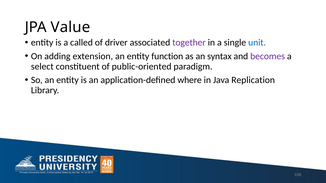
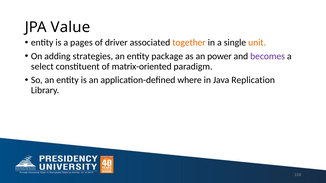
called: called -> pages
together colour: purple -> orange
unit colour: blue -> orange
extension: extension -> strategies
function: function -> package
syntax: syntax -> power
public-oriented: public-oriented -> matrix-oriented
